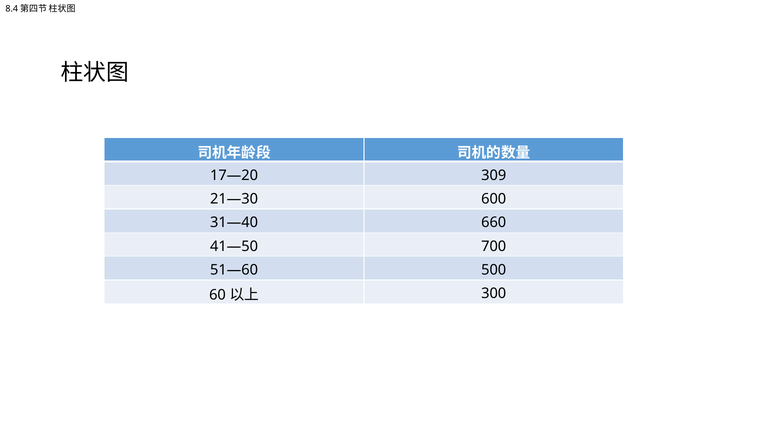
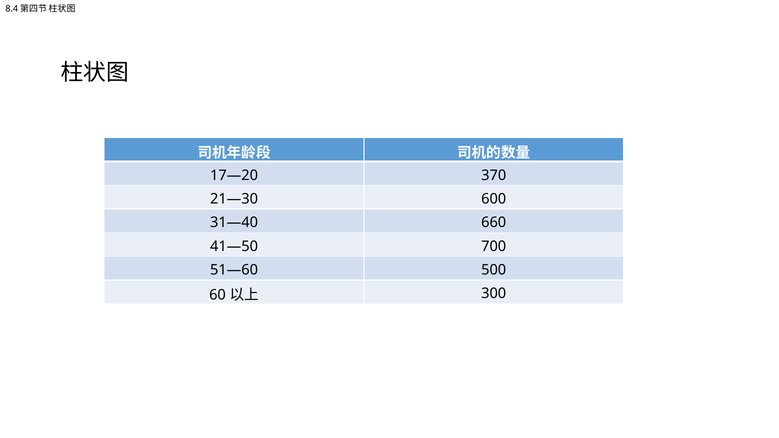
309: 309 -> 370
